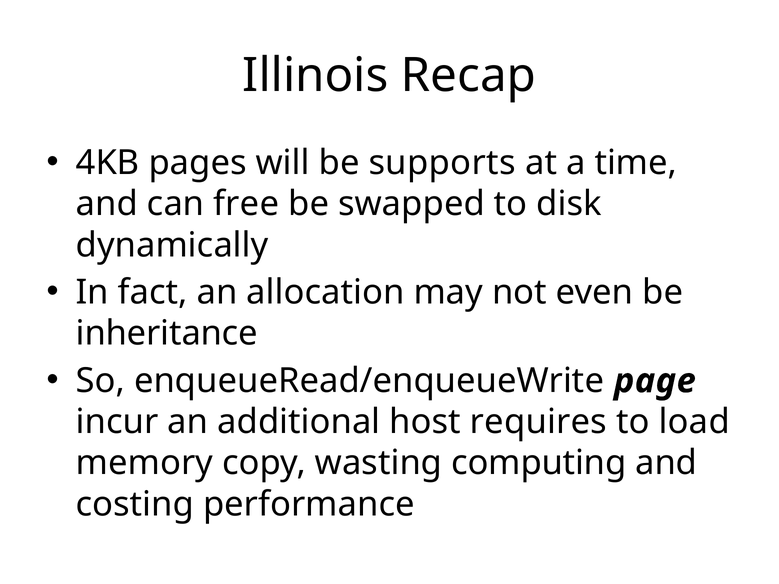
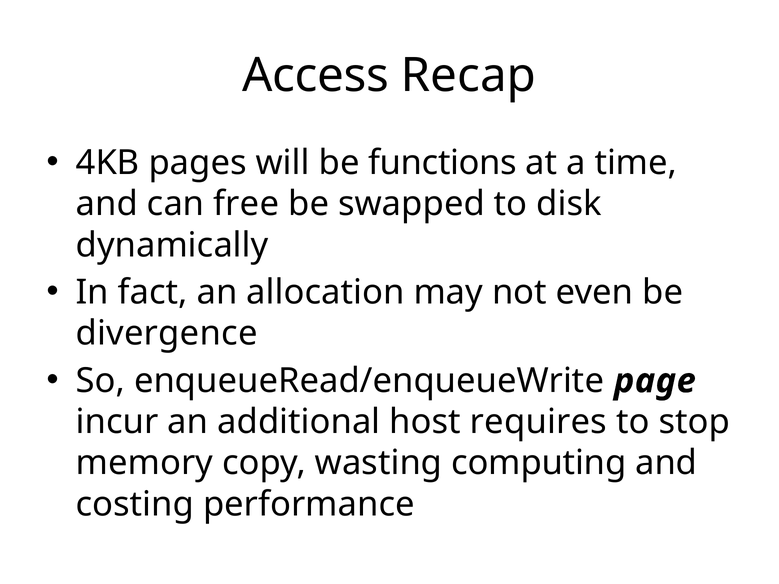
Illinois: Illinois -> Access
supports: supports -> functions
inheritance: inheritance -> divergence
load: load -> stop
